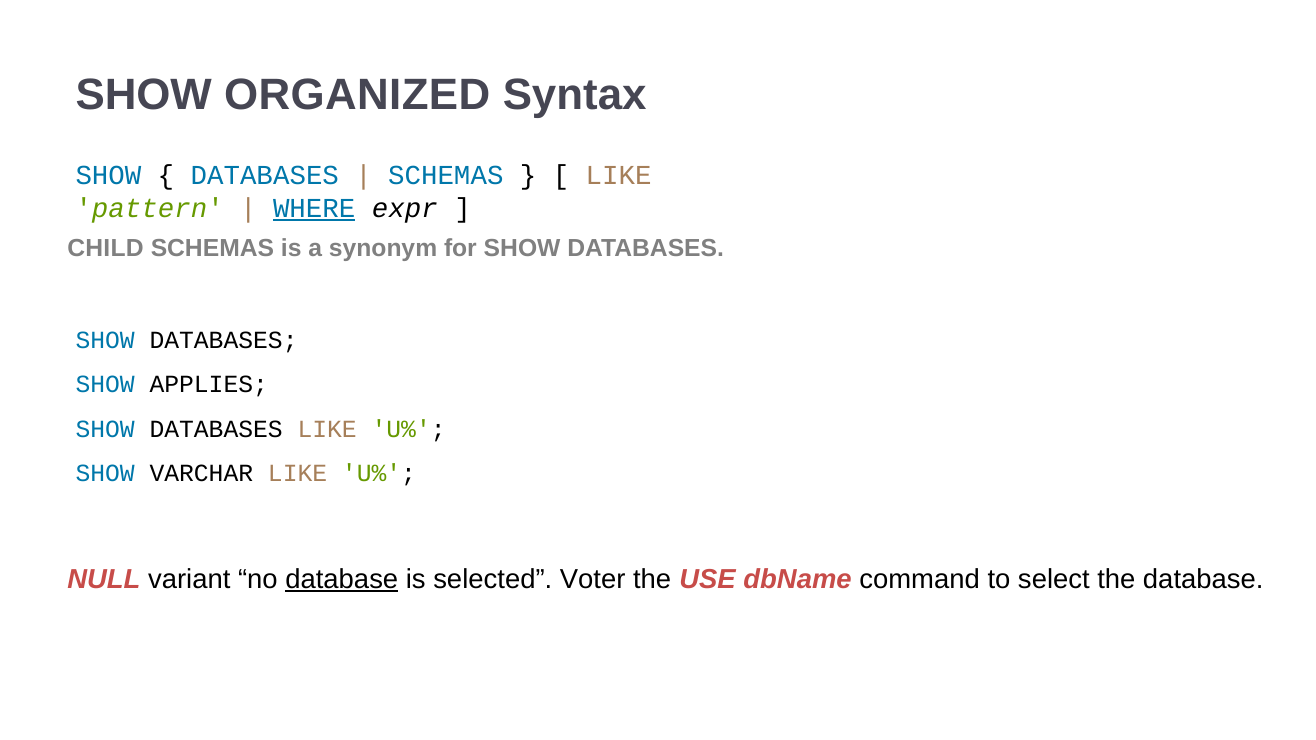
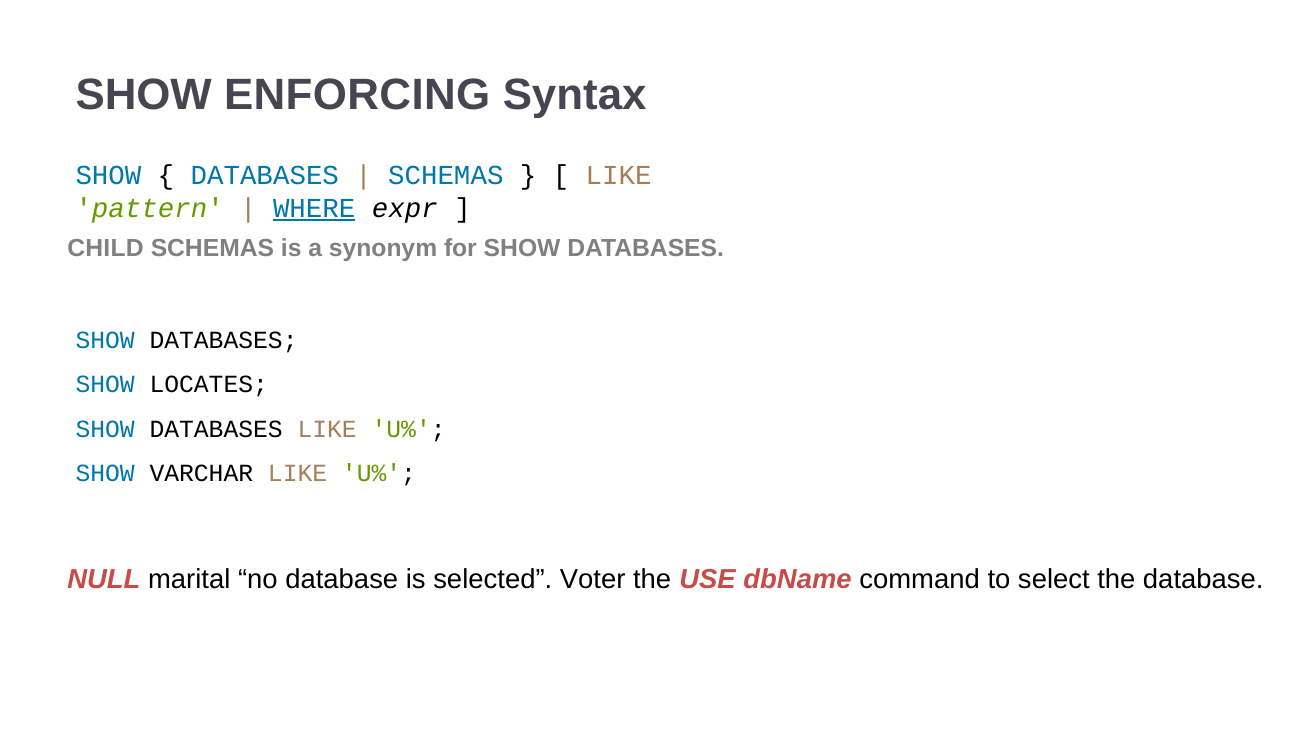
ORGANIZED: ORGANIZED -> ENFORCING
APPLIES: APPLIES -> LOCATES
variant: variant -> marital
database at (342, 579) underline: present -> none
